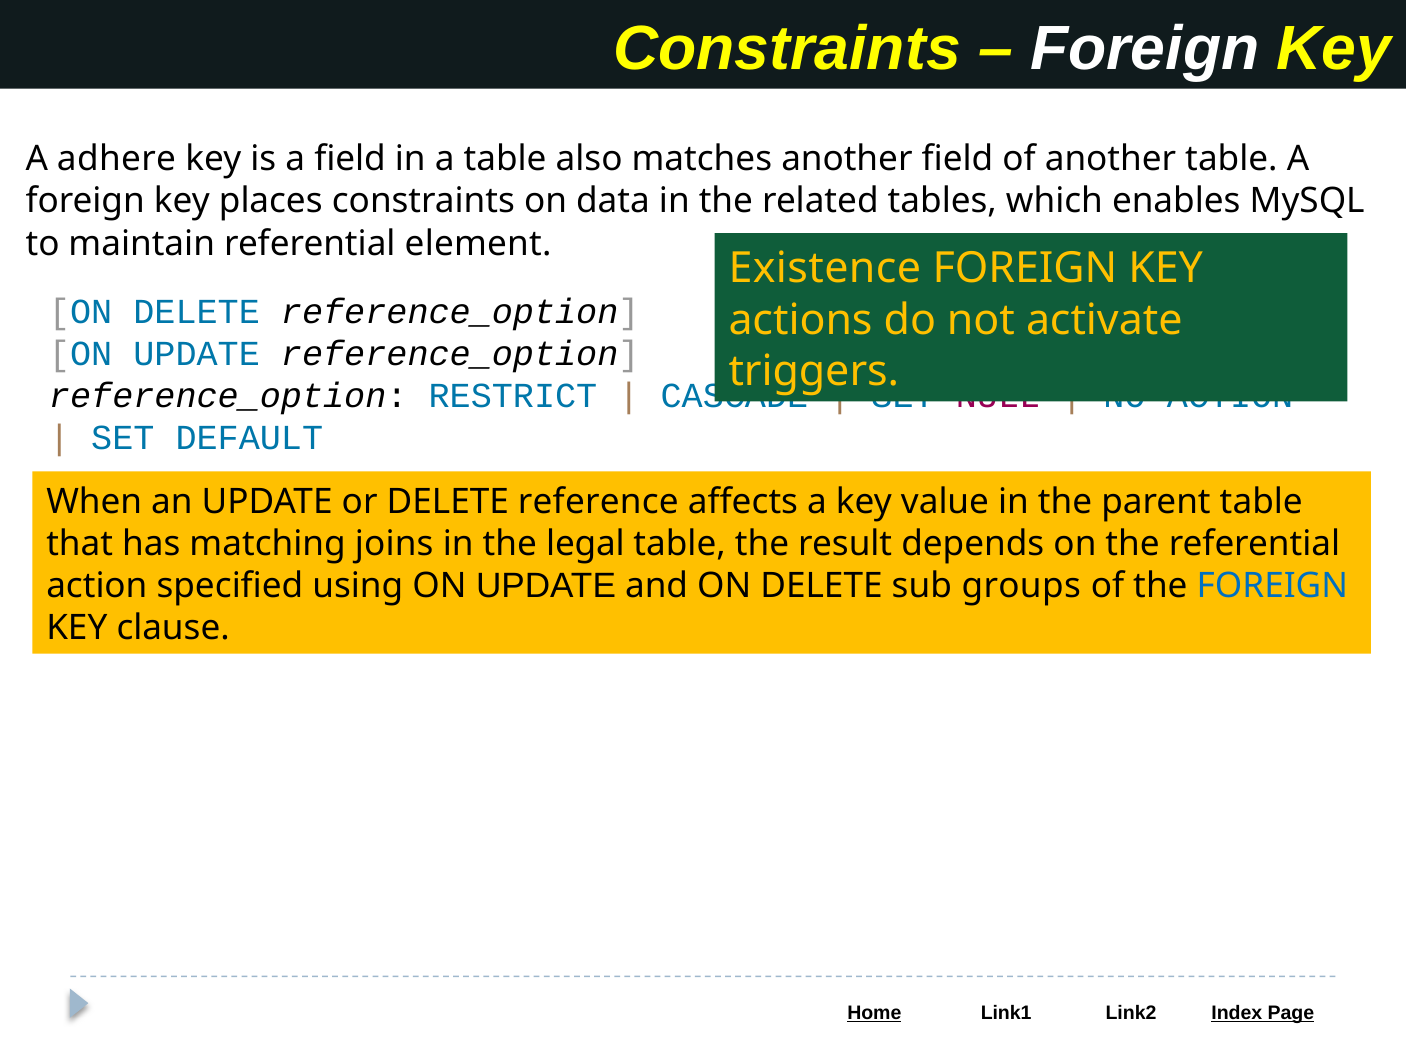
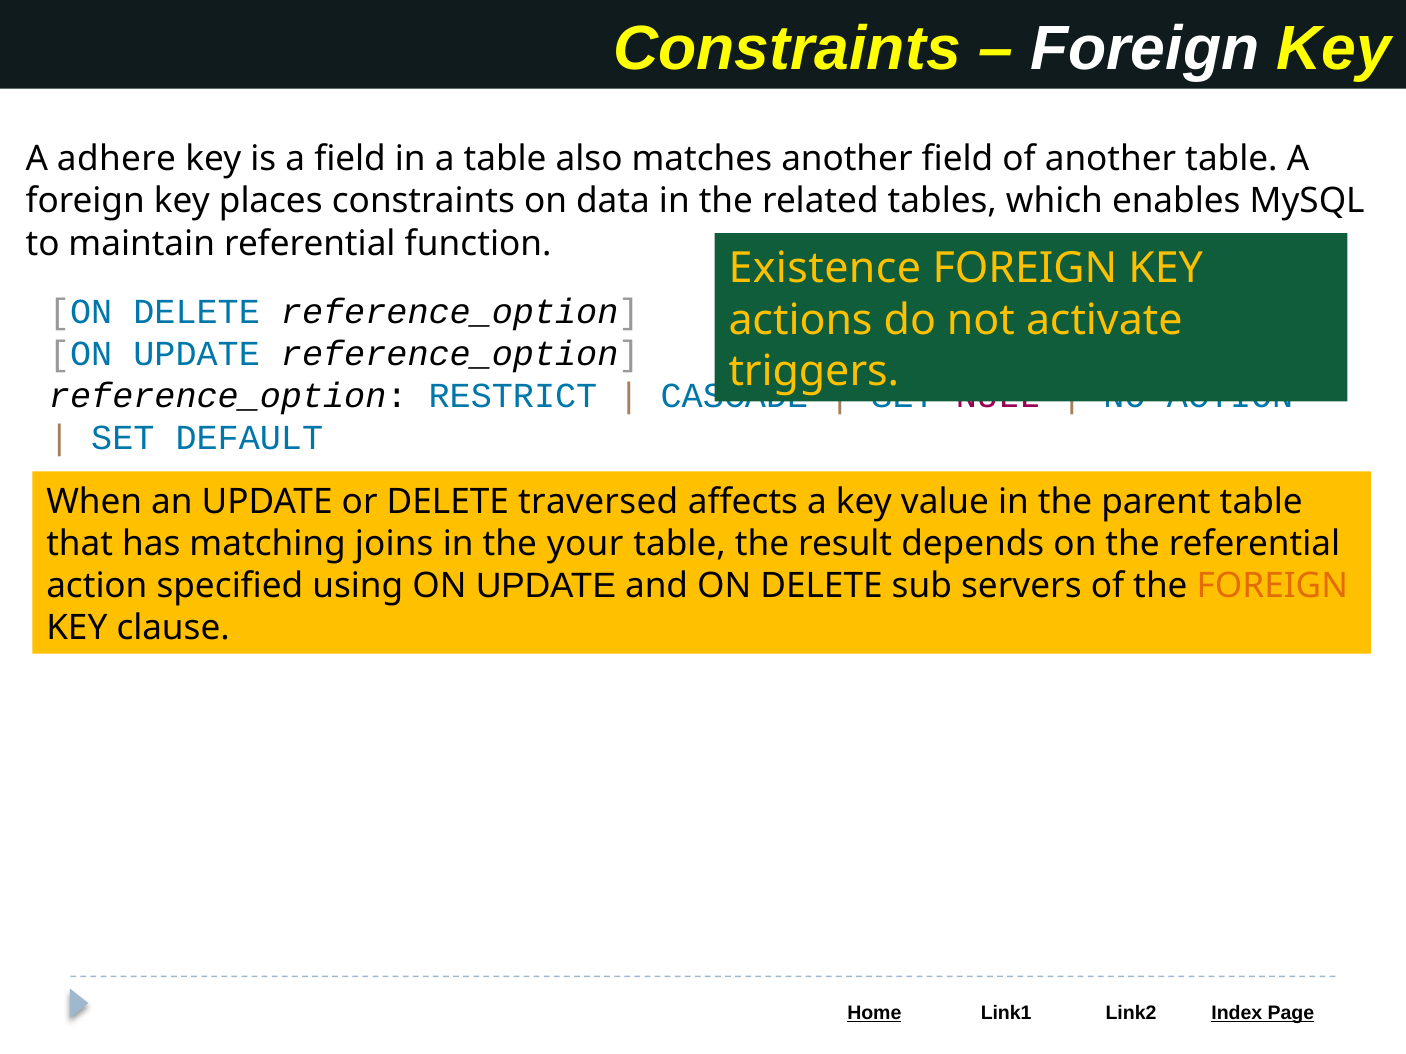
element: element -> function
reference: reference -> traversed
legal: legal -> your
groups: groups -> servers
FOREIGN at (1272, 586) colour: blue -> orange
